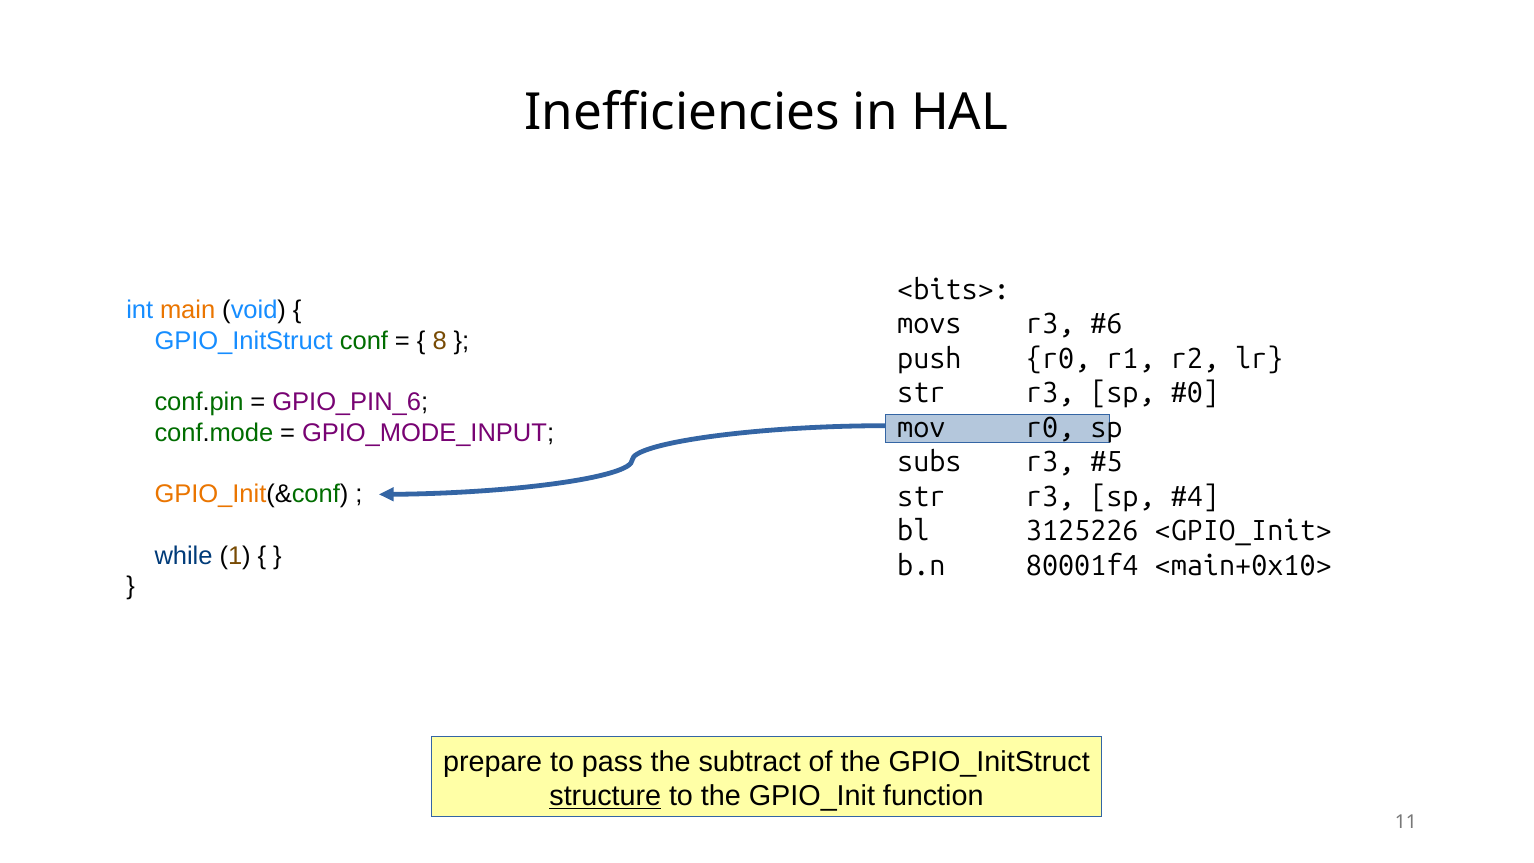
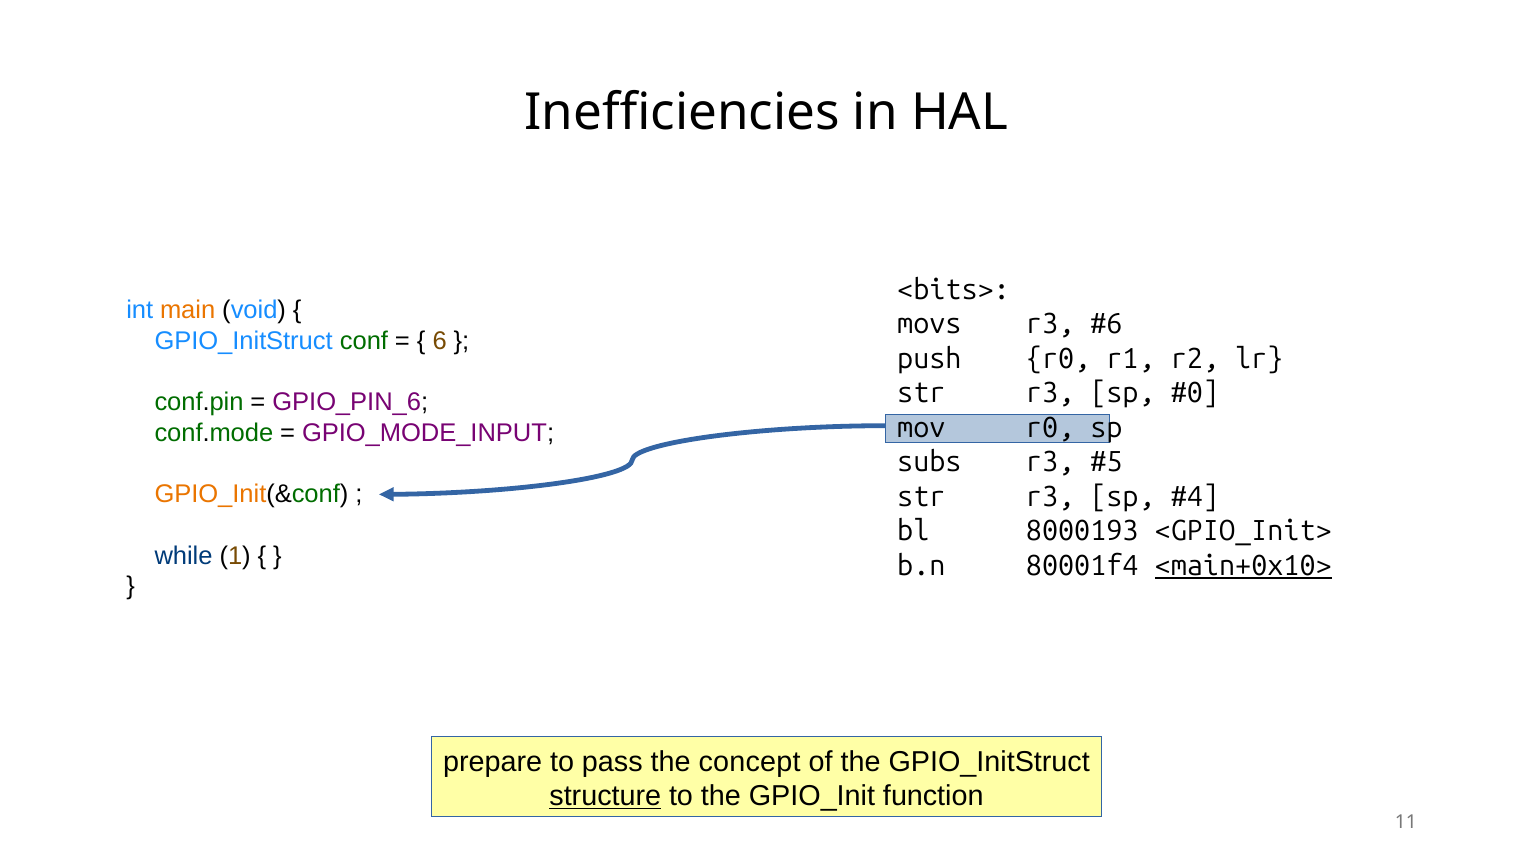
8: 8 -> 6
3125226: 3125226 -> 8000193
<main+0x10> underline: none -> present
subtract: subtract -> concept
